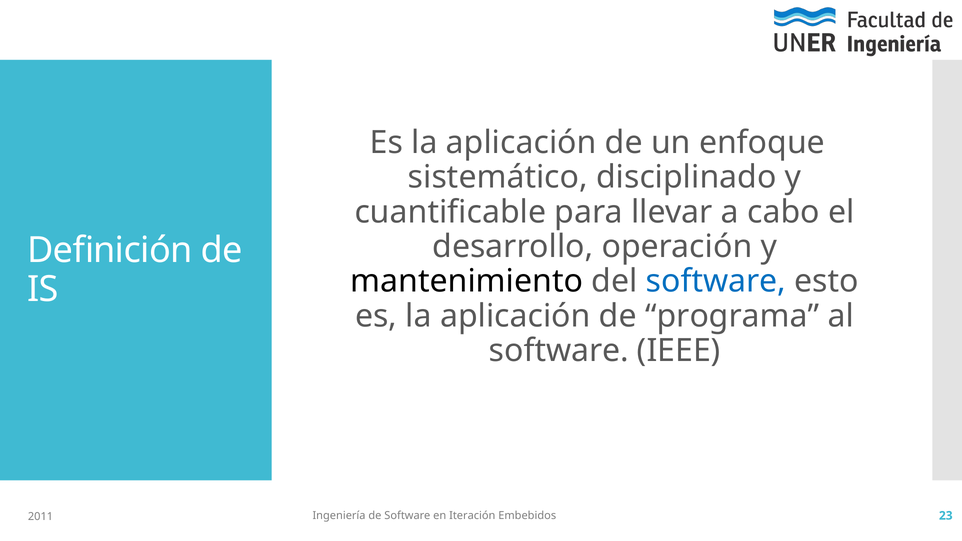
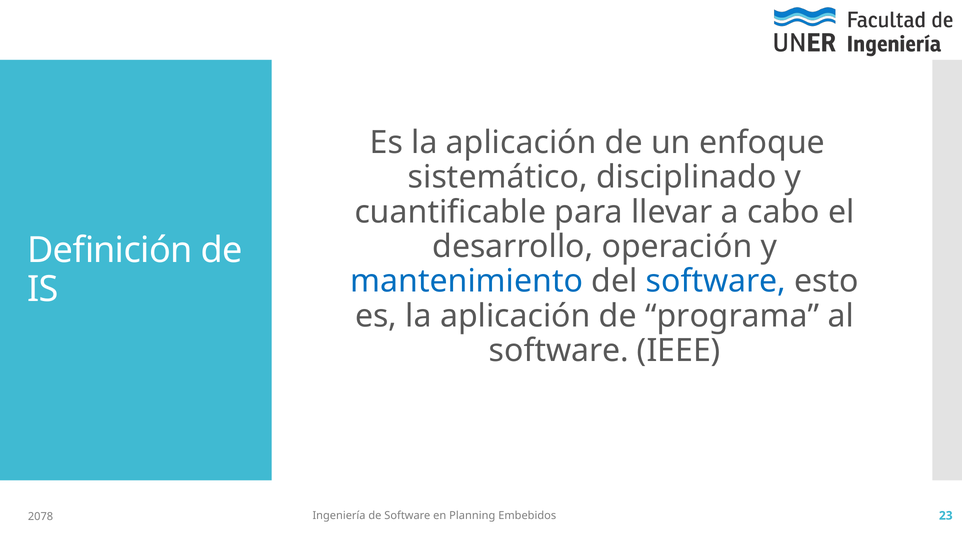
mantenimiento colour: black -> blue
Iteración: Iteración -> Planning
2011: 2011 -> 2078
